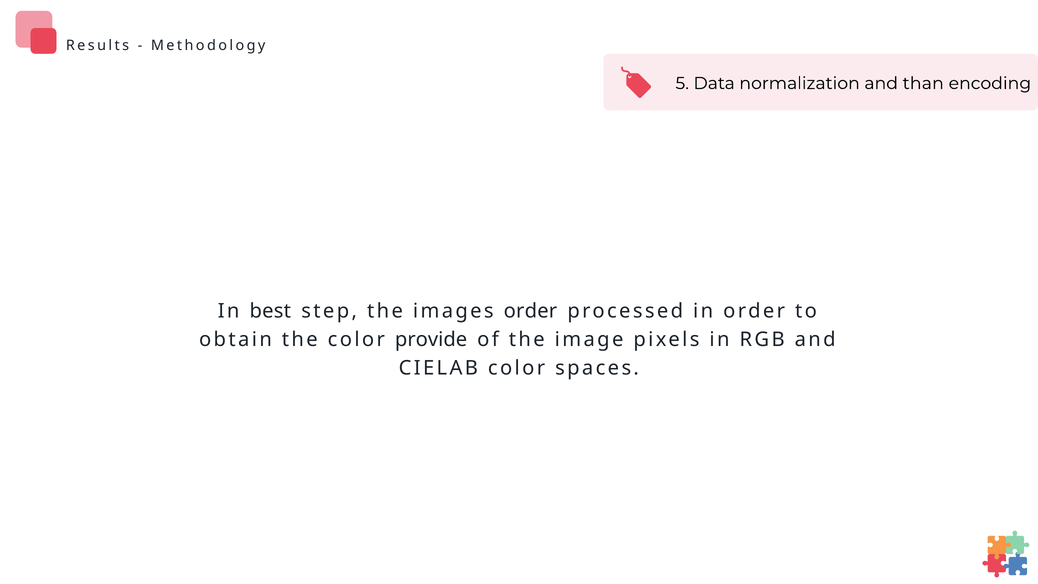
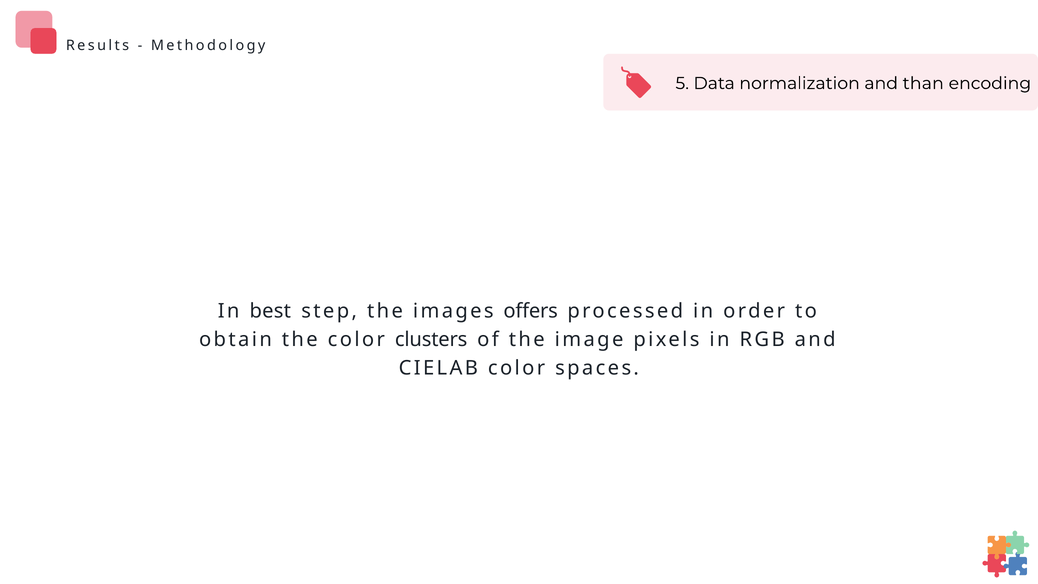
images order: order -> offers
provide: provide -> clusters
